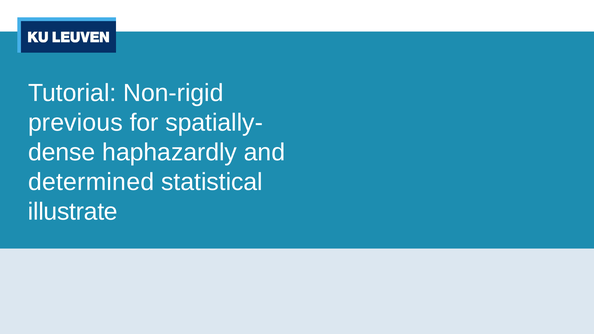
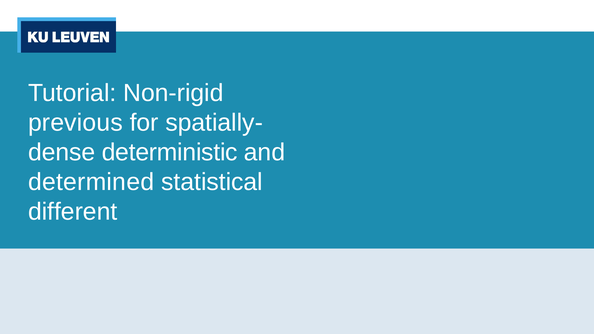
haphazardly: haphazardly -> deterministic
illustrate: illustrate -> different
